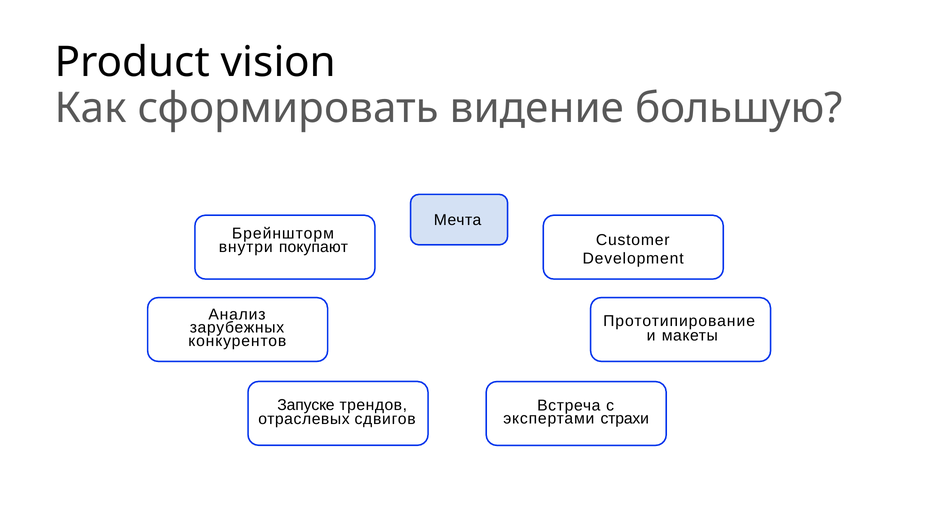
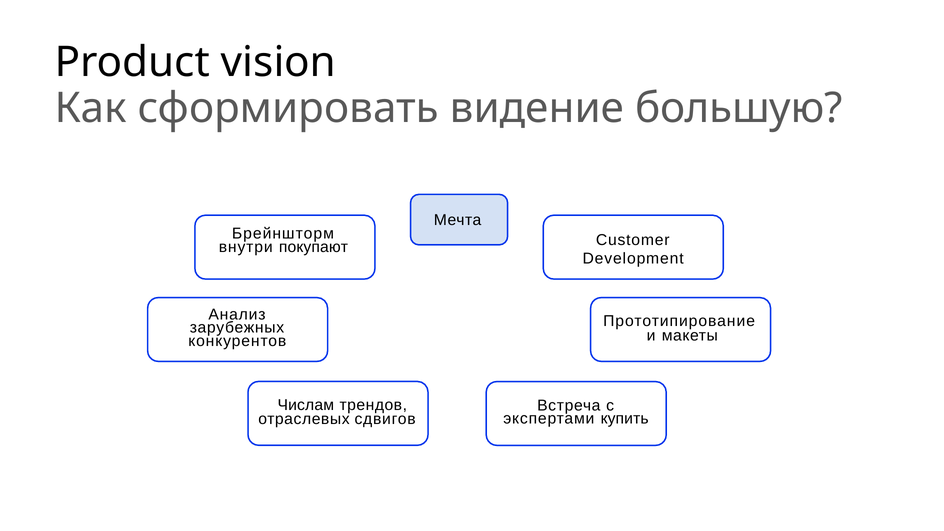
Запуске: Запуске -> Числам
страхи: страхи -> купить
